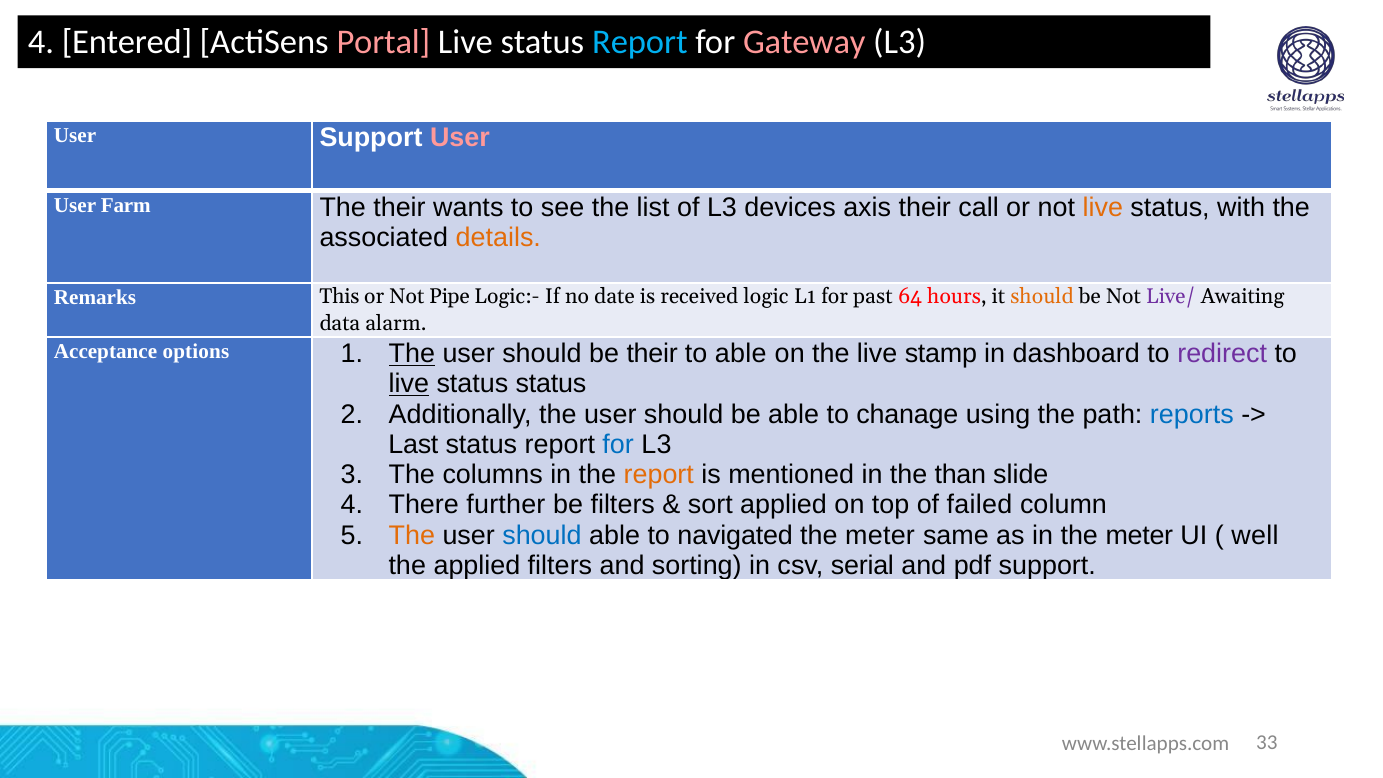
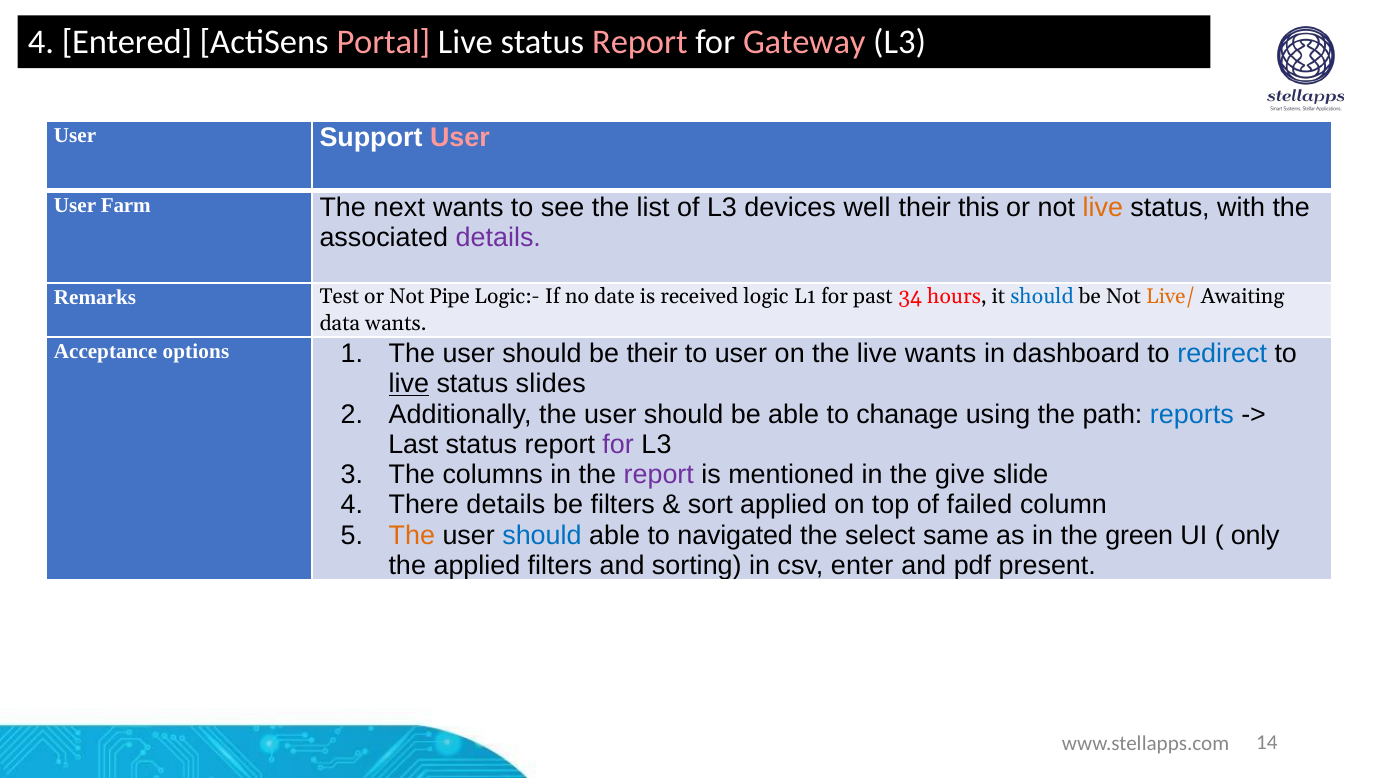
Report at (640, 42) colour: light blue -> pink
The their: their -> next
axis: axis -> well
call: call -> this
details at (498, 238) colour: orange -> purple
This: This -> Test
64: 64 -> 34
should at (1042, 296) colour: orange -> blue
Live/ colour: purple -> orange
data alarm: alarm -> wants
The at (412, 354) underline: present -> none
to able: able -> user
live stamp: stamp -> wants
redirect colour: purple -> blue
status status: status -> slides
for at (618, 445) colour: blue -> purple
report at (659, 475) colour: orange -> purple
than: than -> give
There further: further -> details
meter at (880, 535): meter -> select
in the meter: meter -> green
well: well -> only
serial: serial -> enter
pdf support: support -> present
33: 33 -> 14
